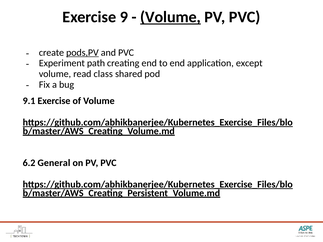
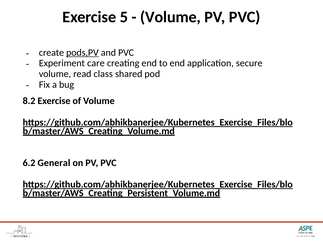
9: 9 -> 5
Volume at (171, 17) underline: present -> none
path: path -> care
except: except -> secure
9.1: 9.1 -> 8.2
